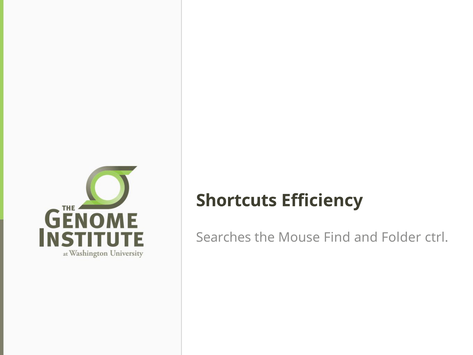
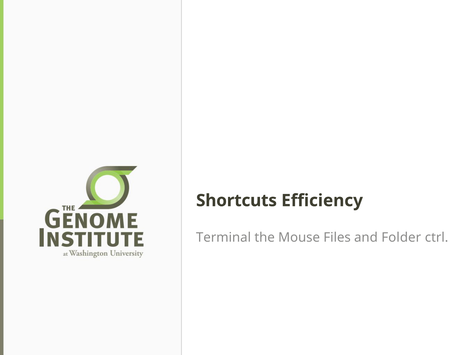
Searches: Searches -> Terminal
Find: Find -> Files
